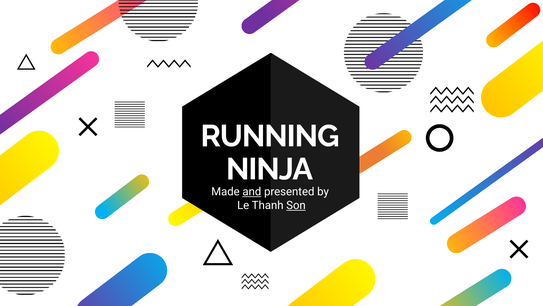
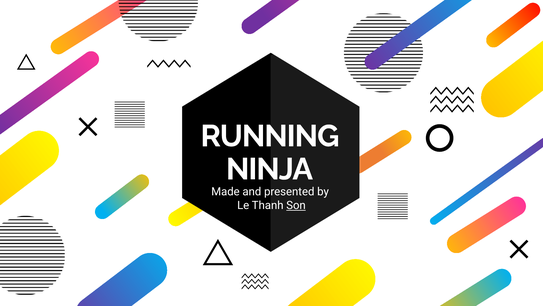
and underline: present -> none
